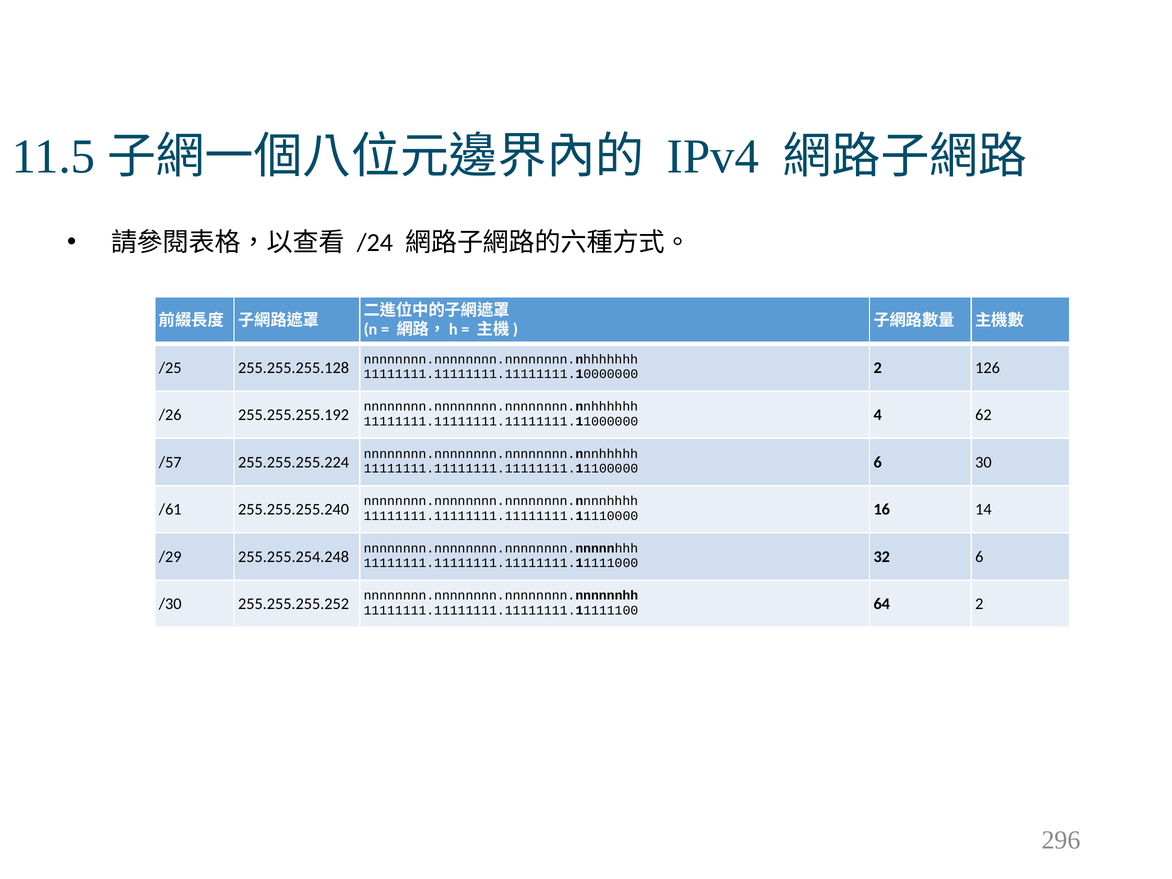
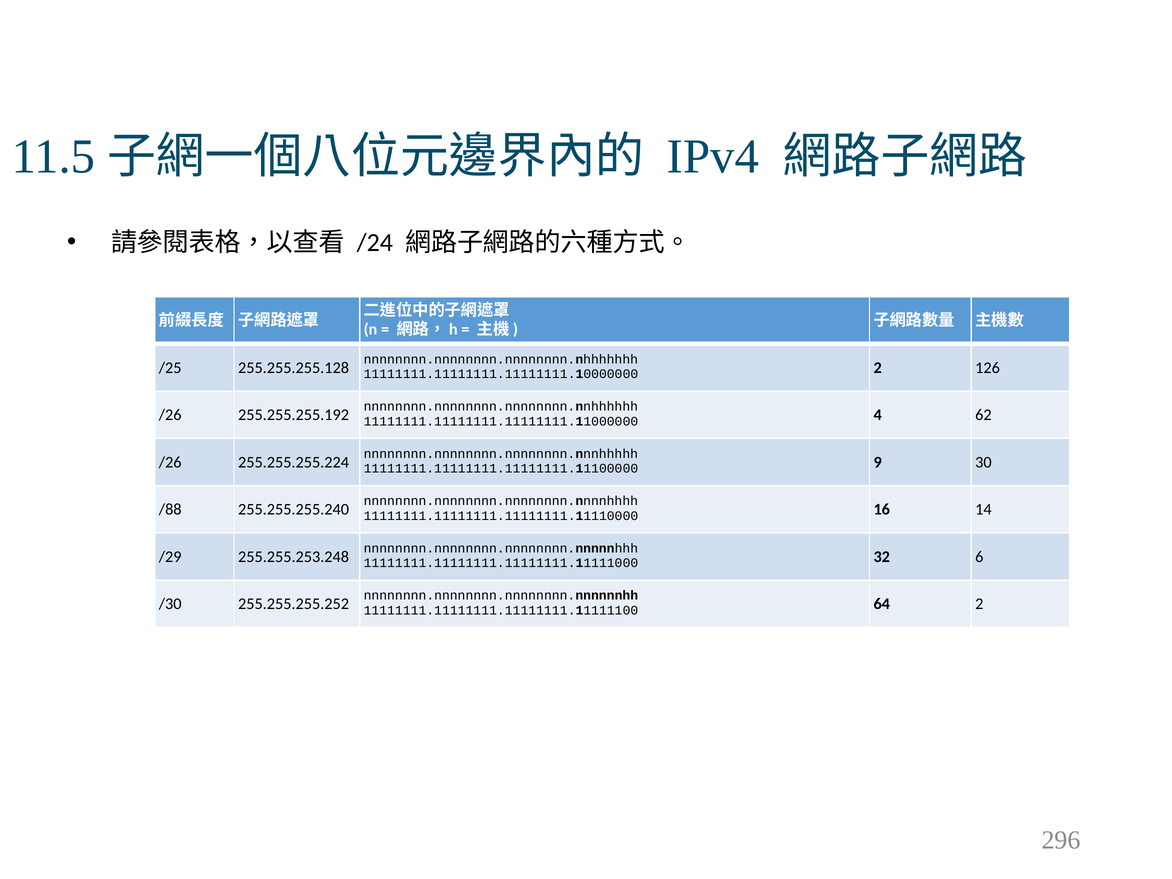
/57 at (170, 462): /57 -> /26
11111111.11111111.11111111.11100000 6: 6 -> 9
/61: /61 -> /88
255.255.254.248: 255.255.254.248 -> 255.255.253.248
